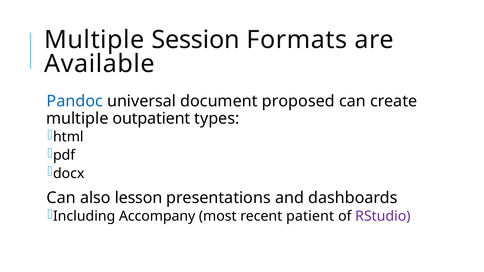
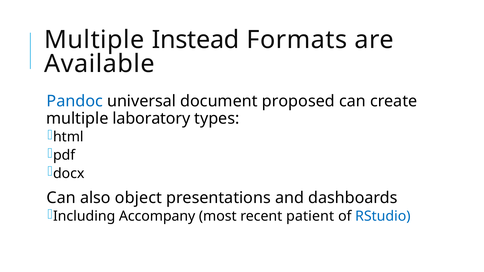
Session: Session -> Instead
outpatient: outpatient -> laboratory
lesson: lesson -> object
RStudio colour: purple -> blue
